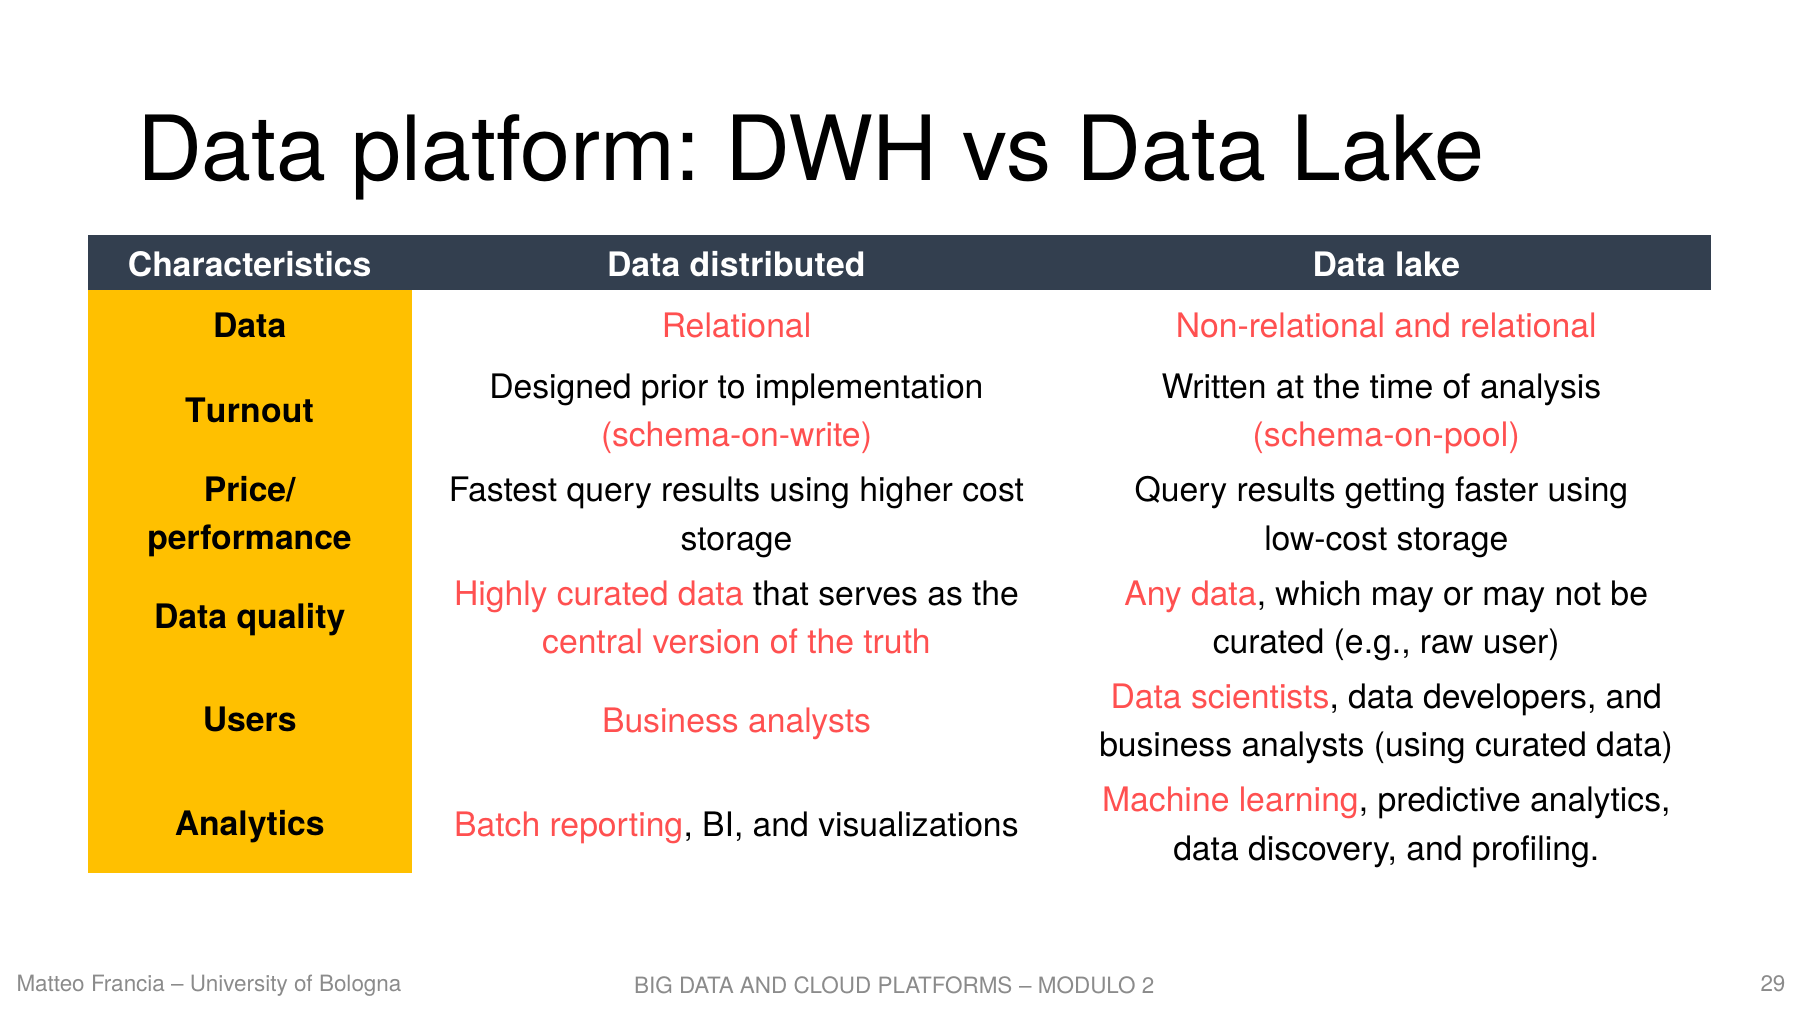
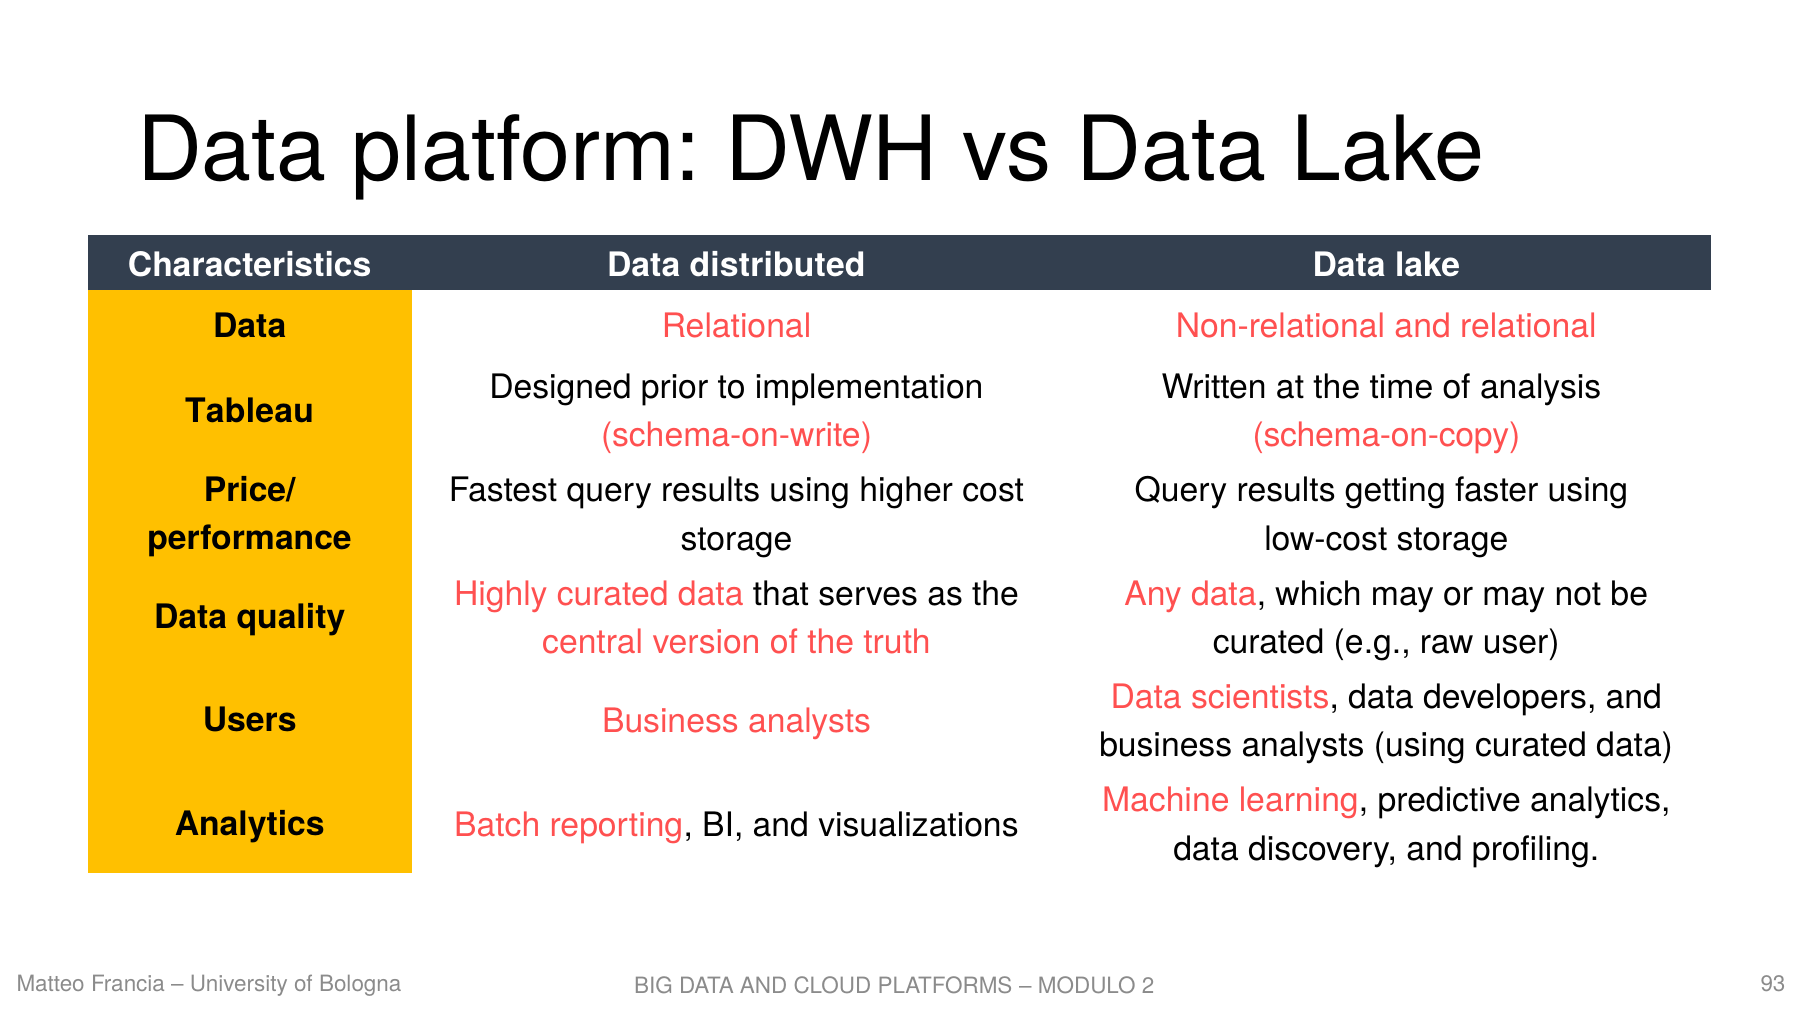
Turnout: Turnout -> Tableau
schema-on-pool: schema-on-pool -> schema-on-copy
29: 29 -> 93
